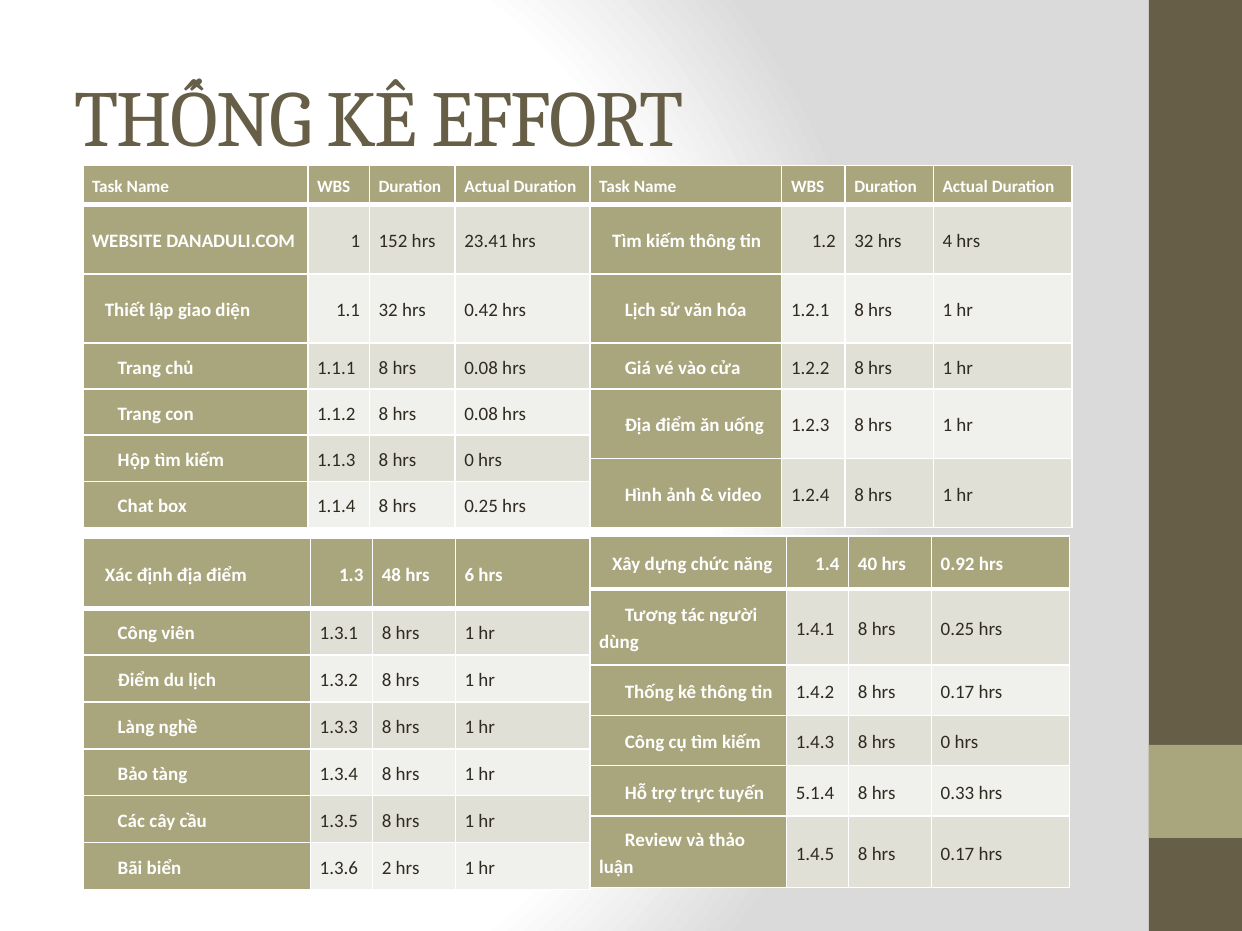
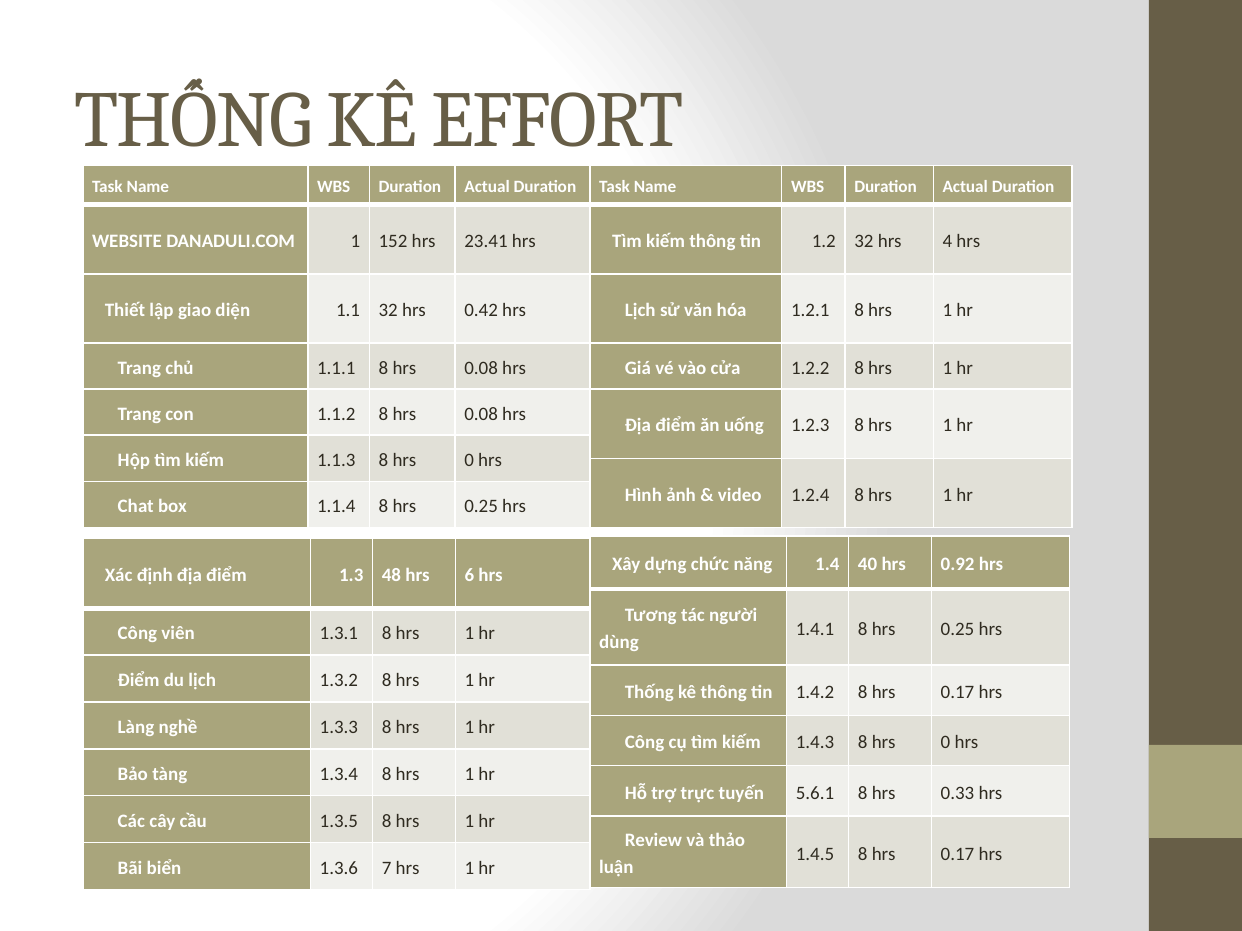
5.1.4: 5.1.4 -> 5.6.1
2: 2 -> 7
